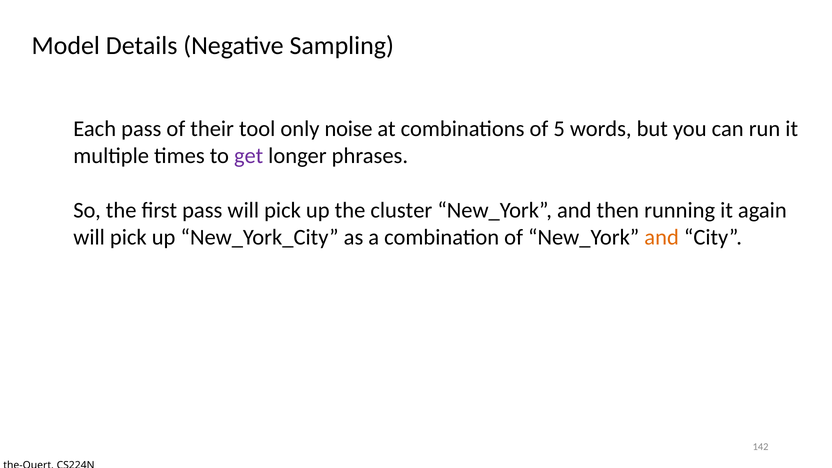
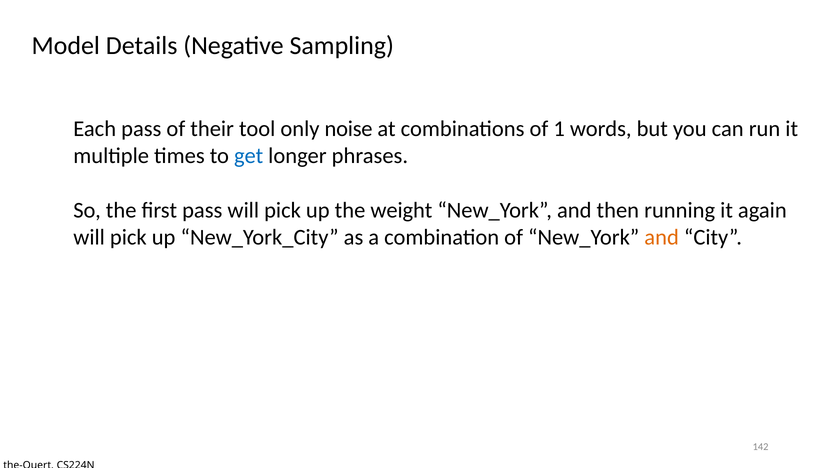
5: 5 -> 1
get colour: purple -> blue
cluster: cluster -> weight
